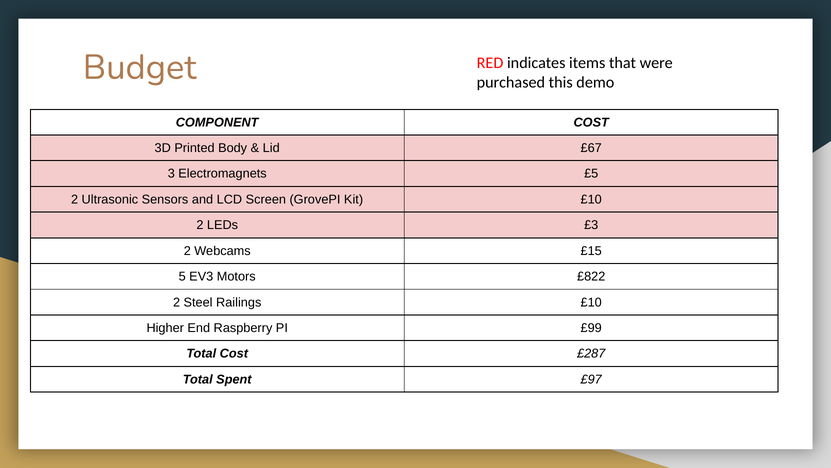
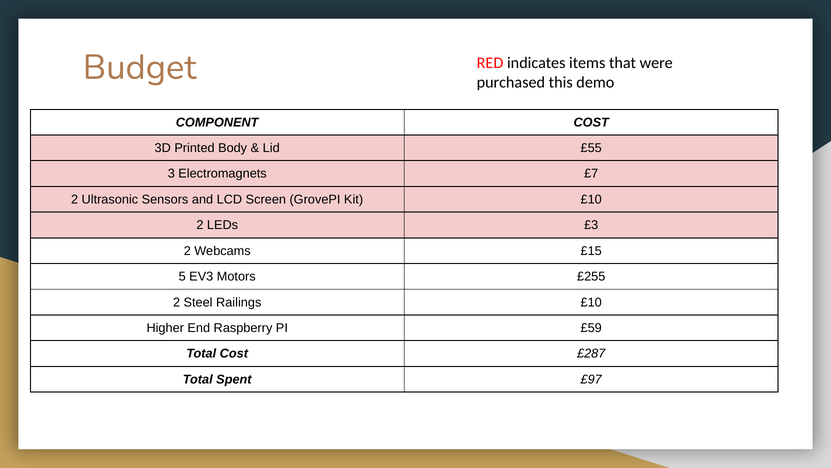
£67: £67 -> £55
£5: £5 -> £7
£822: £822 -> £255
£99: £99 -> £59
